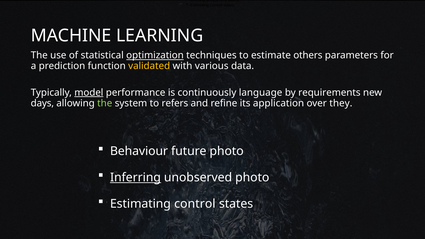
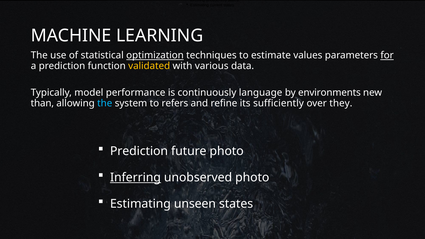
others: others -> values
for underline: none -> present
model underline: present -> none
requirements: requirements -> environments
days: days -> than
the at (105, 103) colour: light green -> light blue
application: application -> sufficiently
Behaviour at (139, 151): Behaviour -> Prediction
control: control -> unseen
